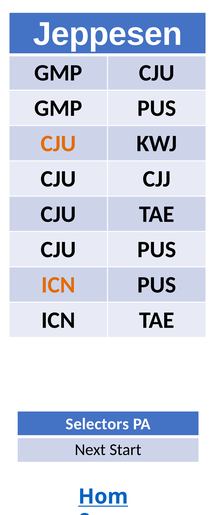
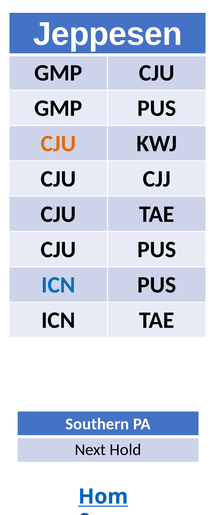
ICN at (58, 284) colour: orange -> blue
Selectors: Selectors -> Southern
Start: Start -> Hold
